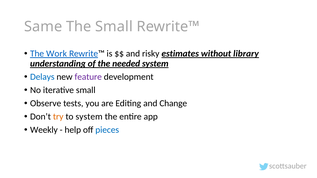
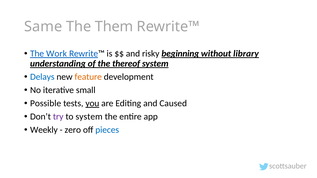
The Small: Small -> Them
estimates: estimates -> beginning
needed: needed -> thereof
feature colour: purple -> orange
Observe: Observe -> Possible
you underline: none -> present
Change: Change -> Caused
try colour: orange -> purple
help: help -> zero
